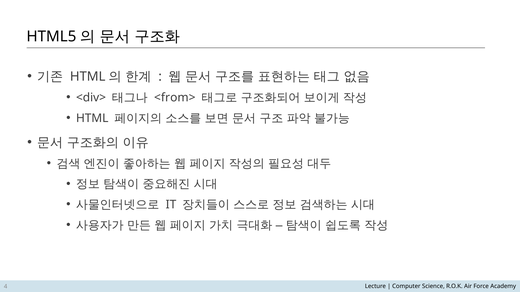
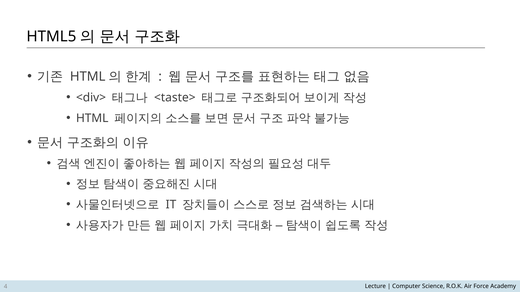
<from>: <from> -> <taste>
